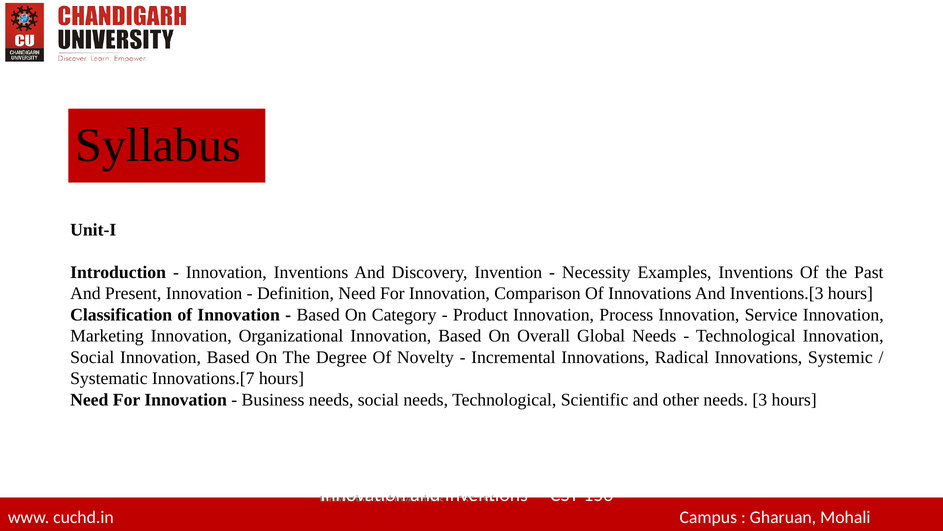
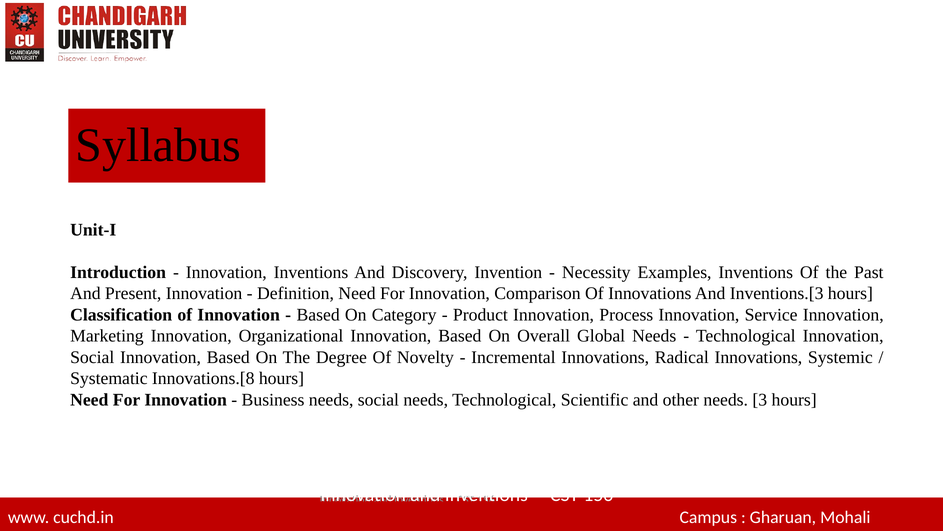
Innovations.[7: Innovations.[7 -> Innovations.[8
